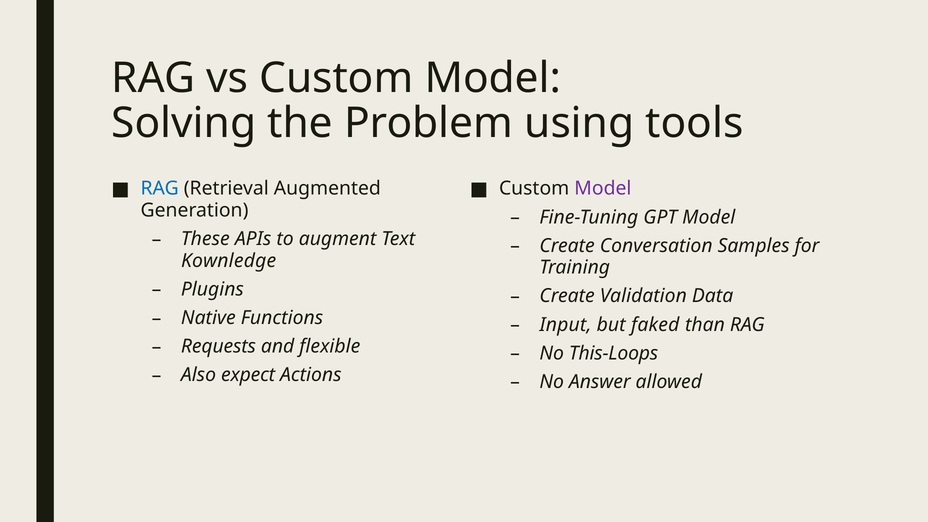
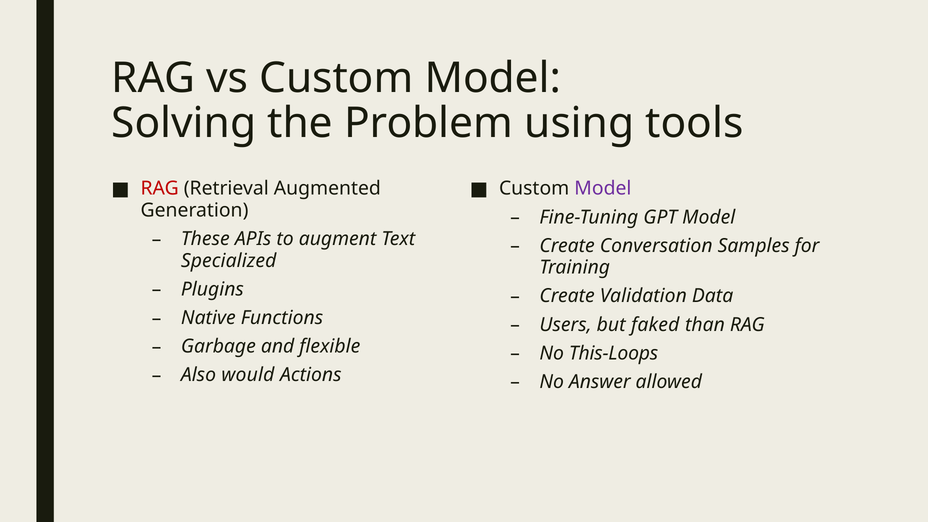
RAG at (160, 189) colour: blue -> red
Kownledge: Kownledge -> Specialized
Input: Input -> Users
Requests: Requests -> Garbage
expect: expect -> would
